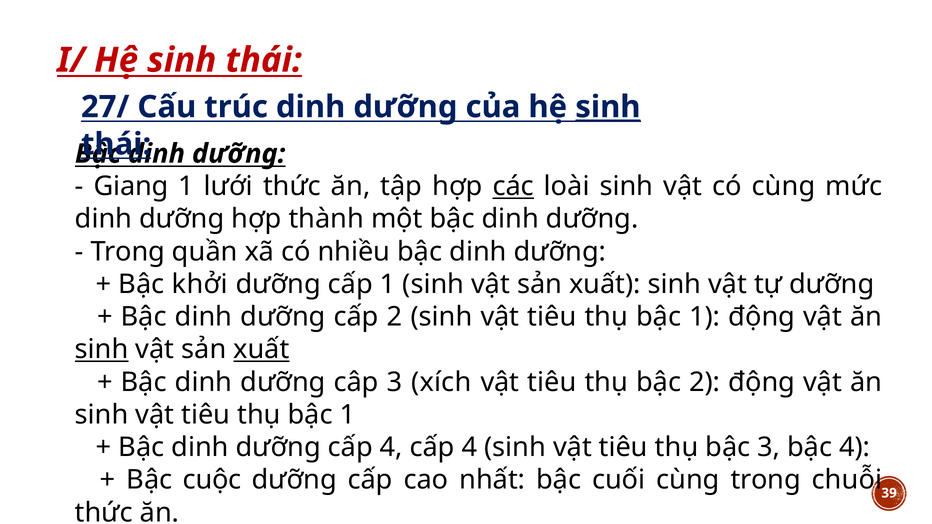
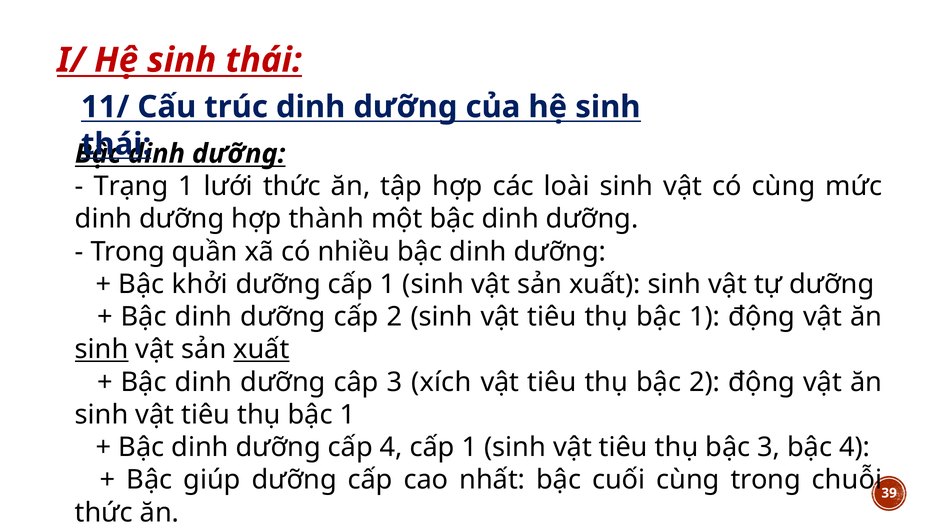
27/: 27/ -> 11/
sinh at (608, 107) underline: present -> none
Giang: Giang -> Trạng
các underline: present -> none
4 cấp 4: 4 -> 1
cuộc: cuộc -> giúp
